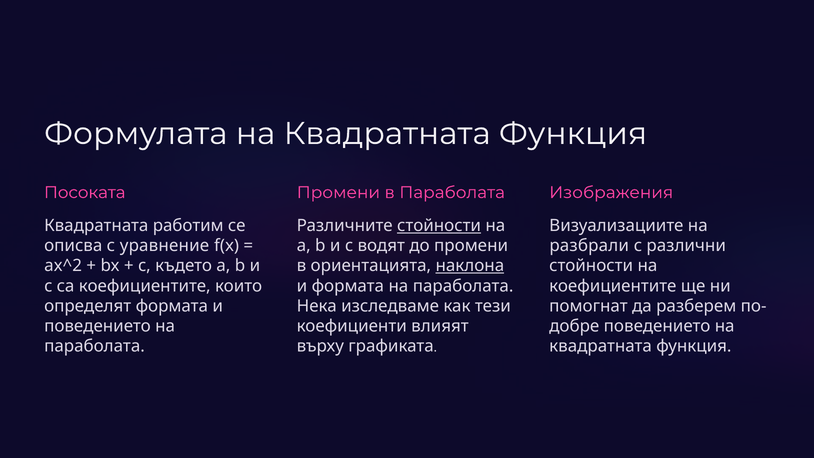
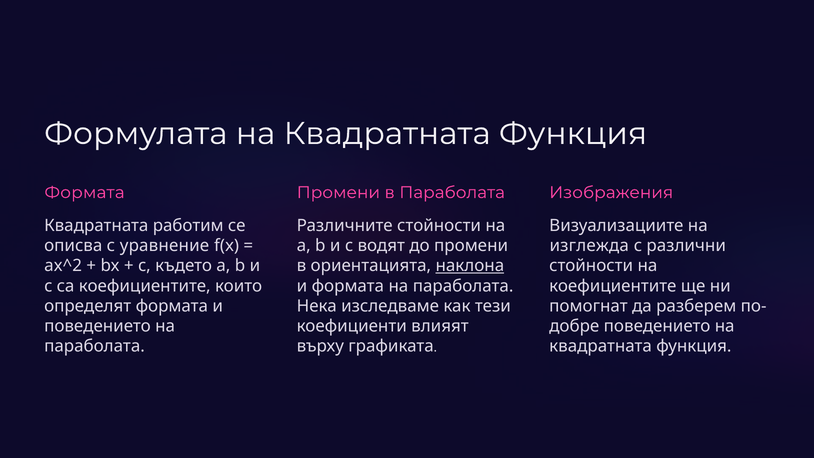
Посоката at (85, 192): Посоката -> Формата
стойности at (439, 225) underline: present -> none
разбрали: разбрали -> изглежда
